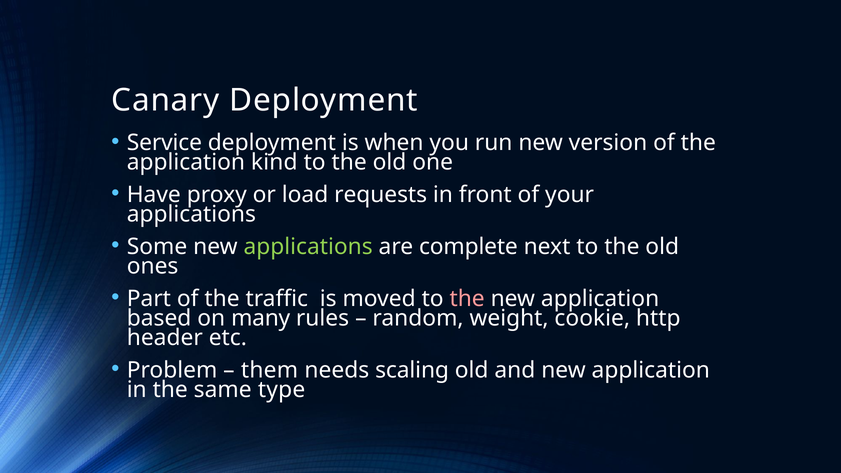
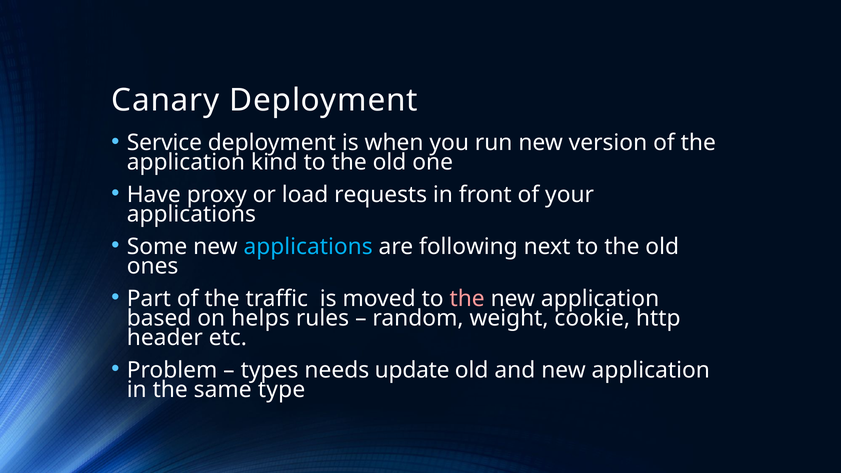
applications at (308, 247) colour: light green -> light blue
complete: complete -> following
many: many -> helps
them: them -> types
scaling: scaling -> update
